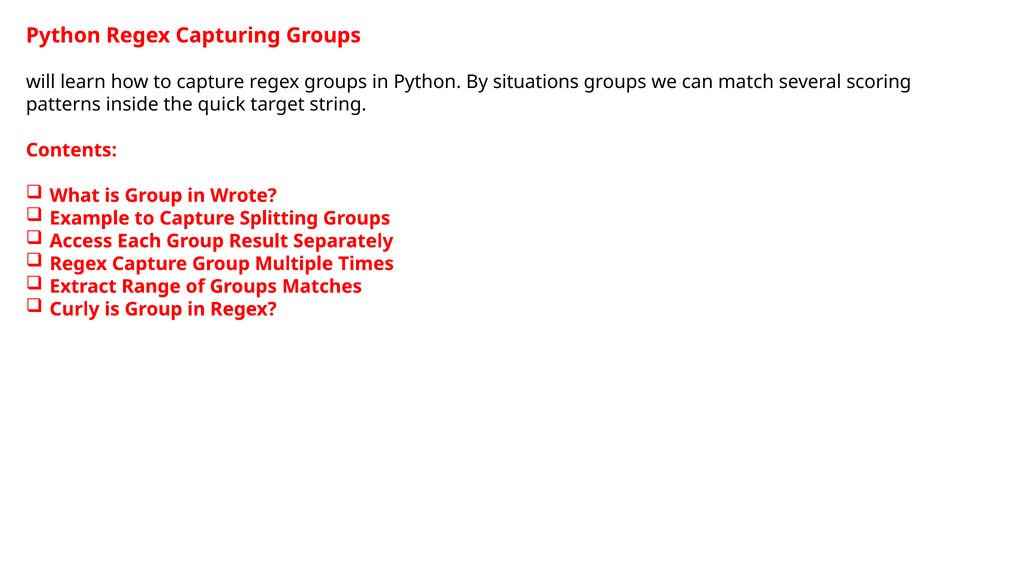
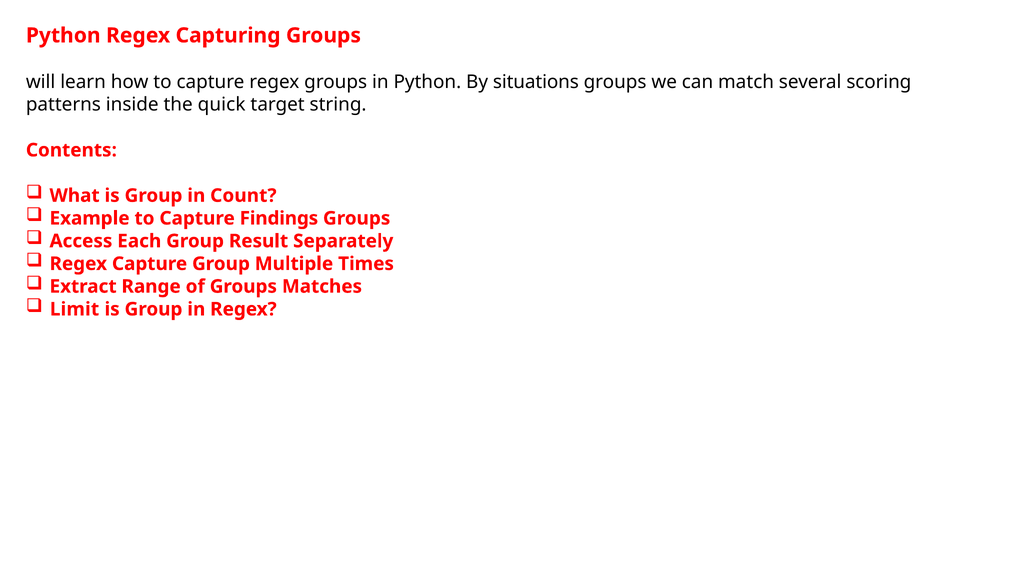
Wrote: Wrote -> Count
Splitting: Splitting -> Findings
Curly: Curly -> Limit
